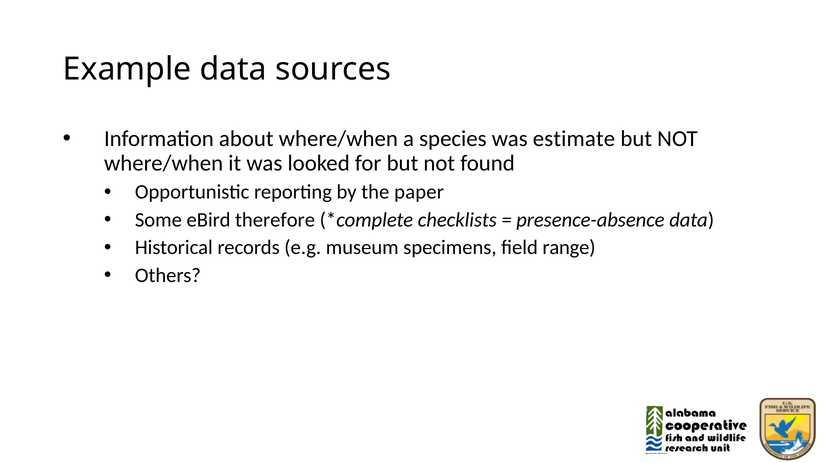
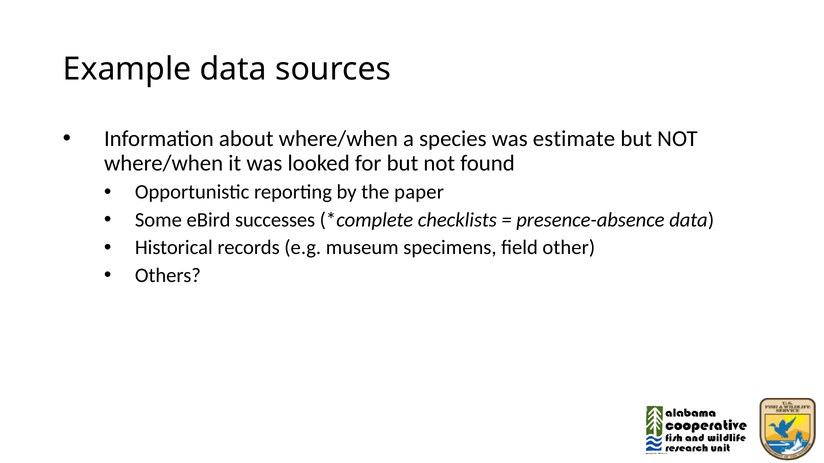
therefore: therefore -> successes
range: range -> other
